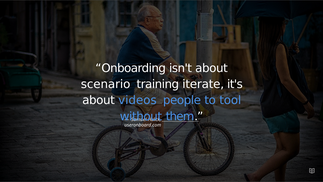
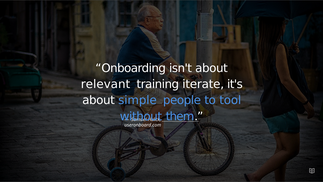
scenario: scenario -> relevant
videos: videos -> simple
